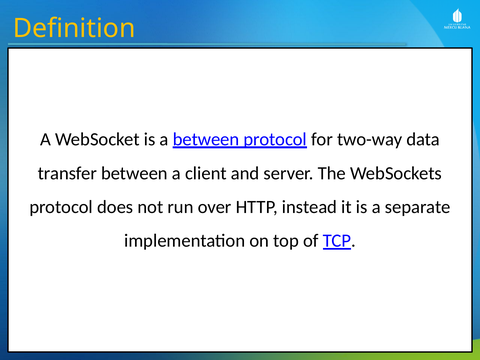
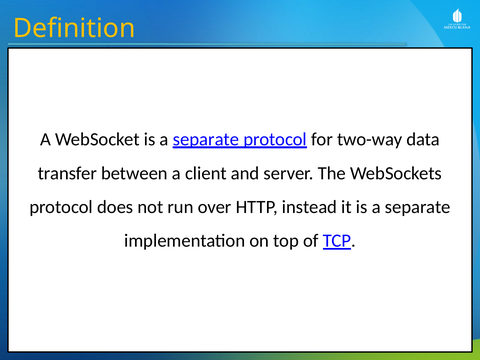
WebSocket is a between: between -> separate
